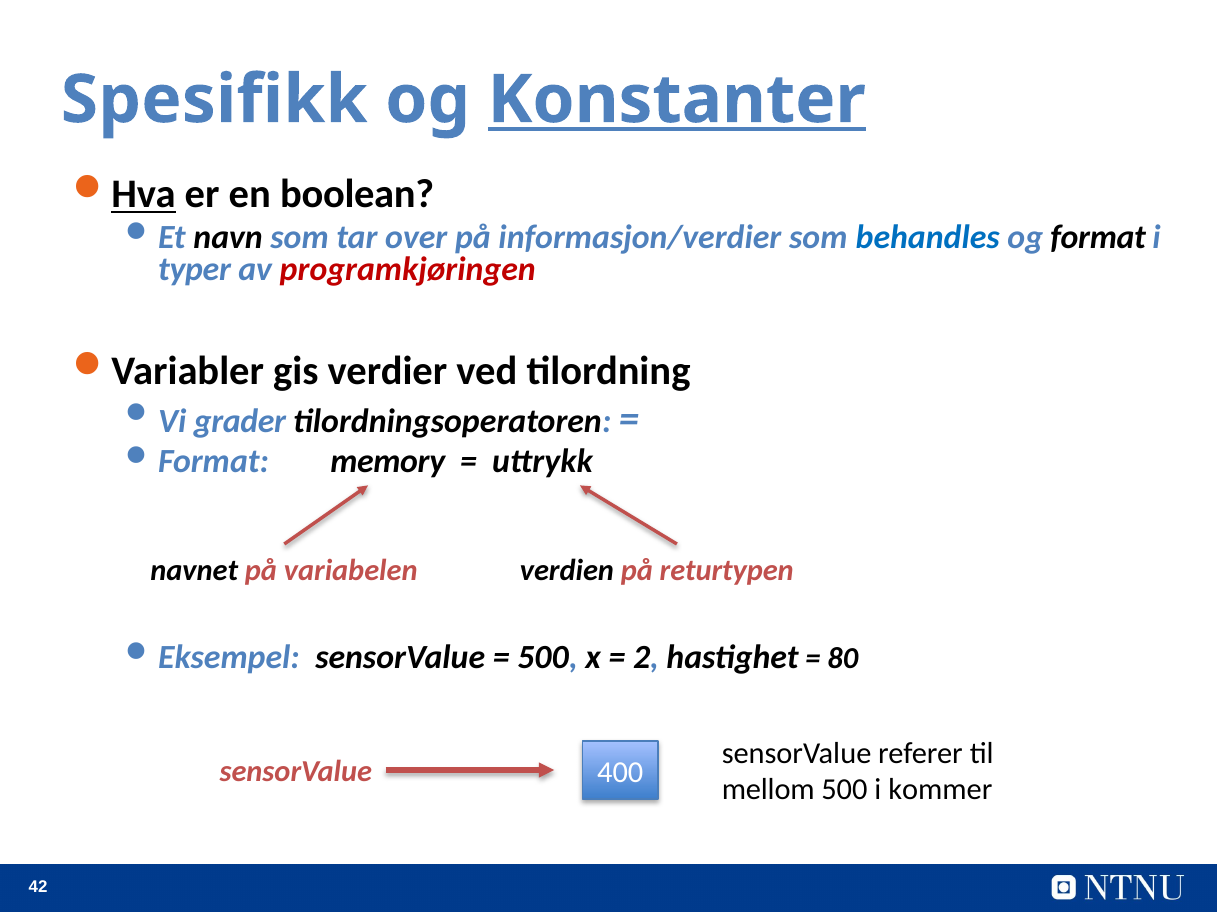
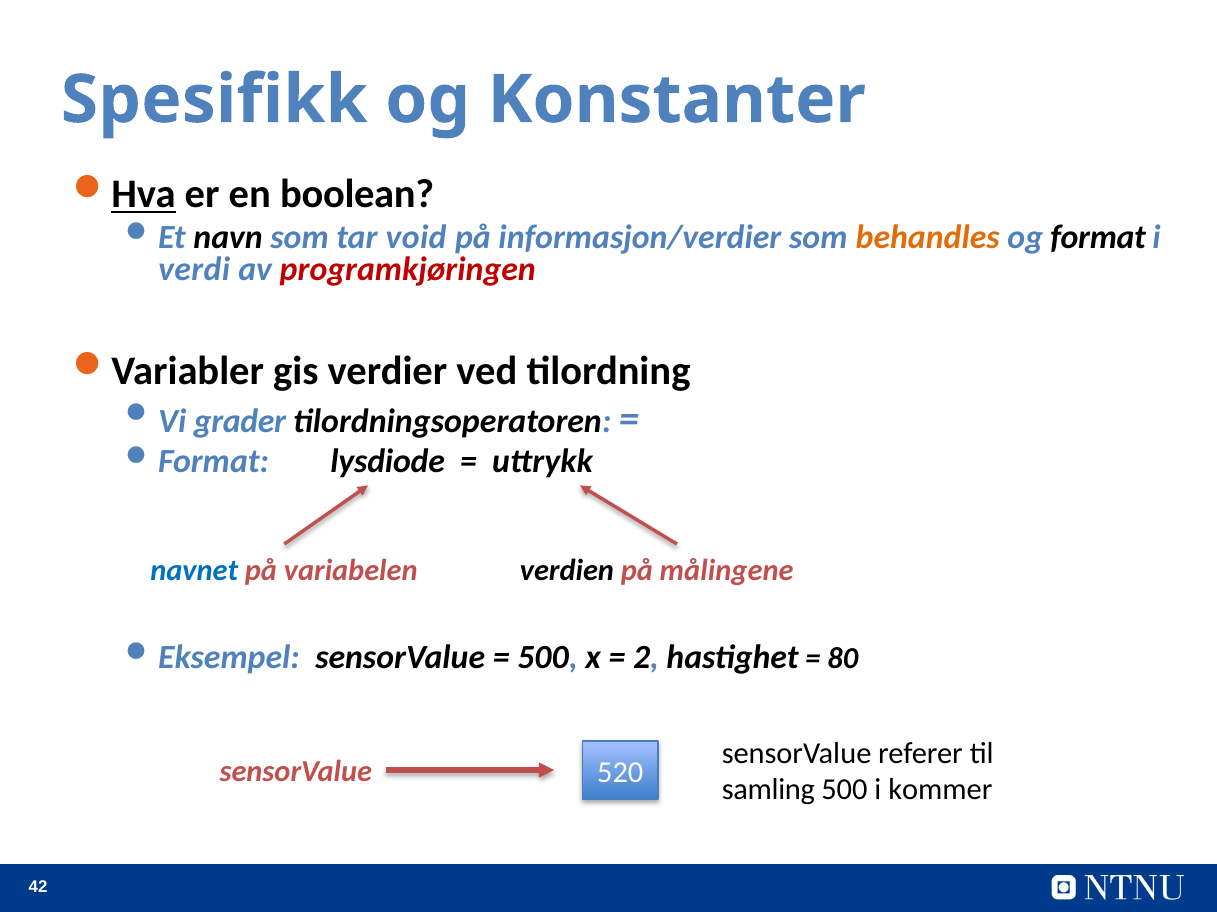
Konstanter underline: present -> none
over: over -> void
behandles colour: blue -> orange
typer: typer -> verdi
memory: memory -> lysdiode
navnet colour: black -> blue
returtypen: returtypen -> målingene
400: 400 -> 520
mellom: mellom -> samling
